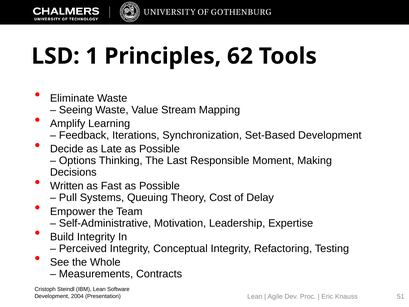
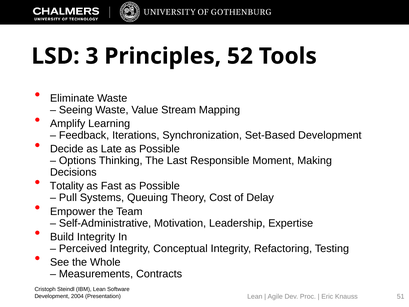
1: 1 -> 3
62: 62 -> 52
Written: Written -> Totality
